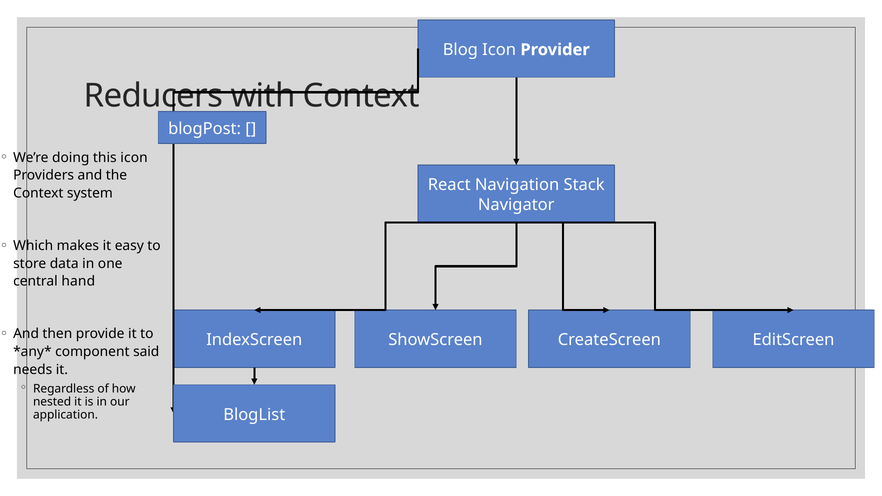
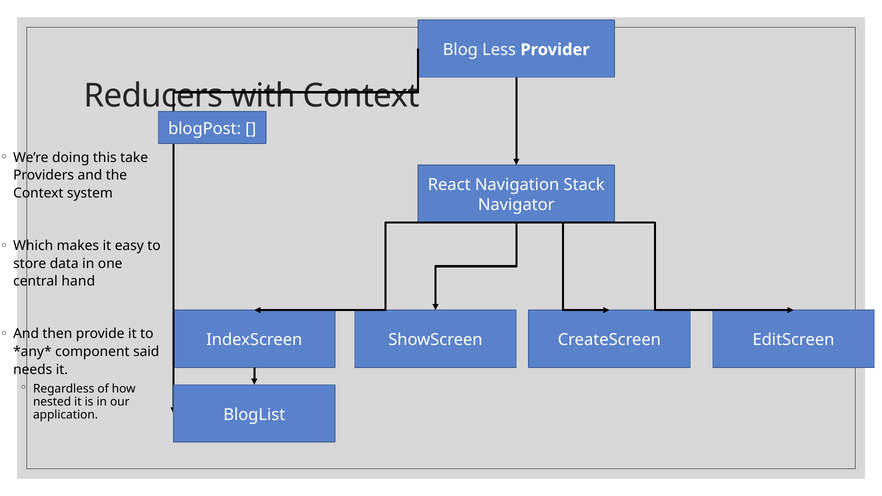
Blog Icon: Icon -> Less
this icon: icon -> take
